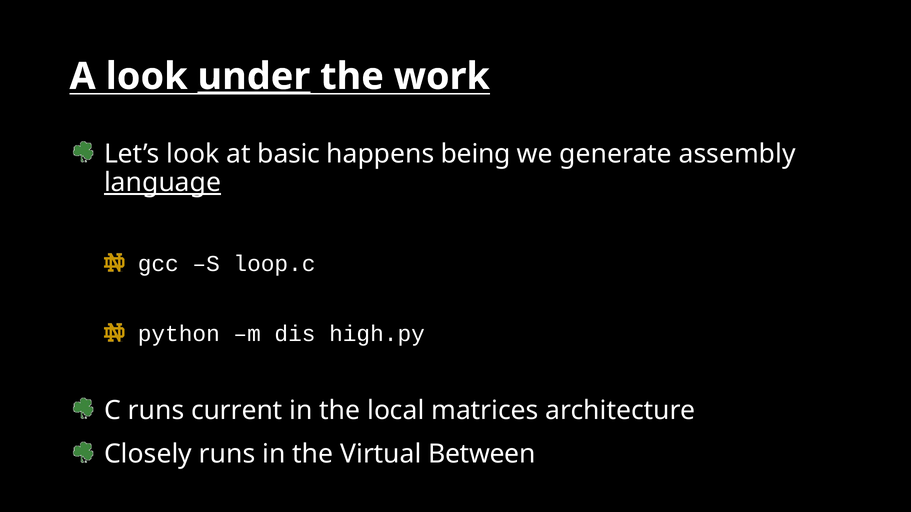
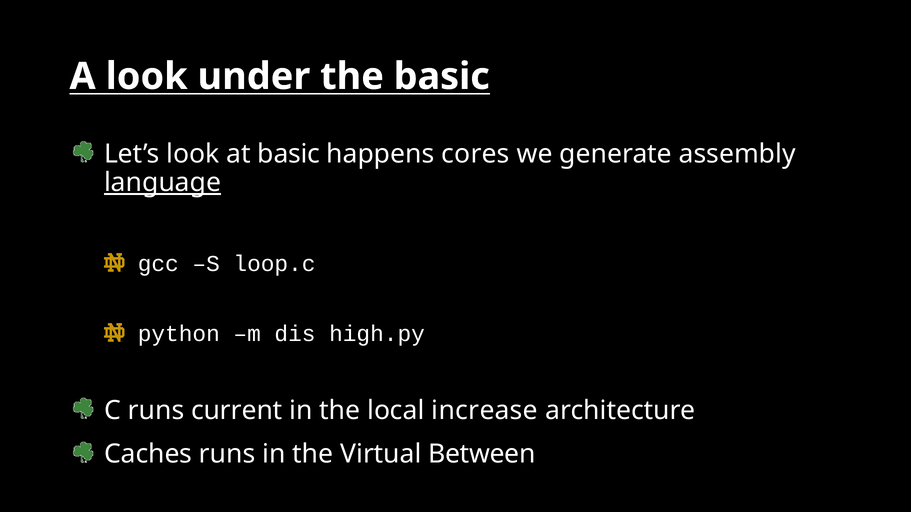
under underline: present -> none
the work: work -> basic
being: being -> cores
matrices: matrices -> increase
Closely: Closely -> Caches
